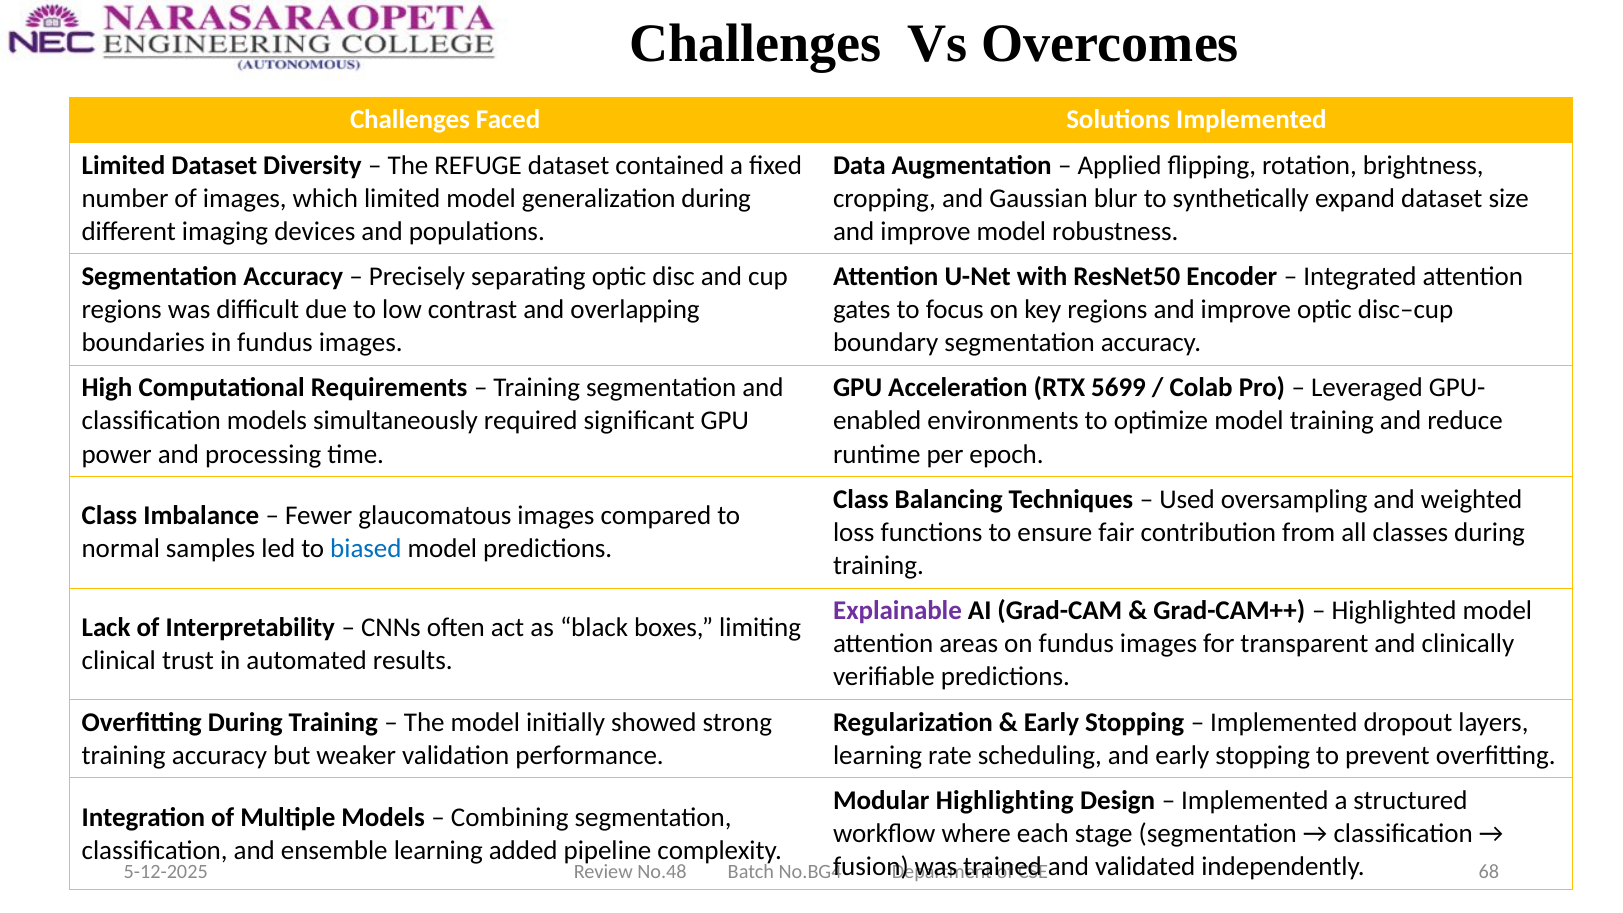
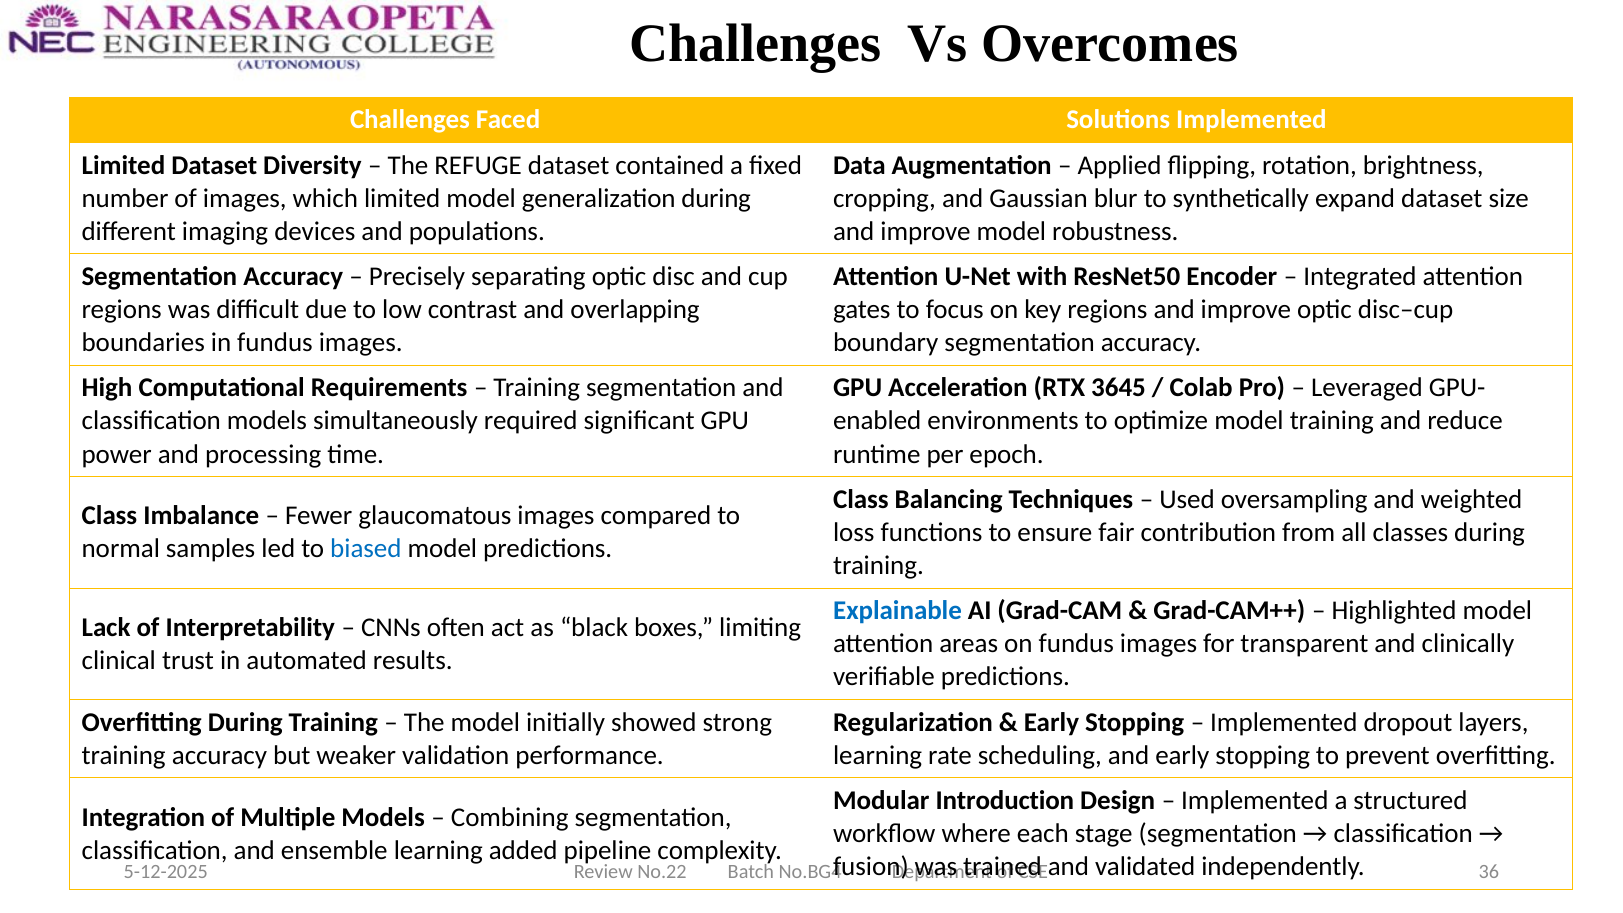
5699: 5699 -> 3645
Explainable colour: purple -> blue
Highlighting: Highlighting -> Introduction
No.48: No.48 -> No.22
68: 68 -> 36
